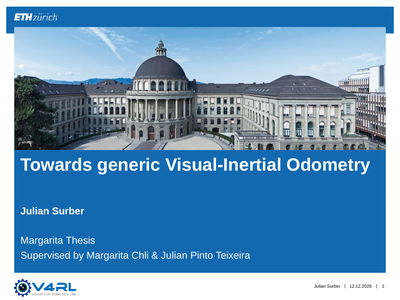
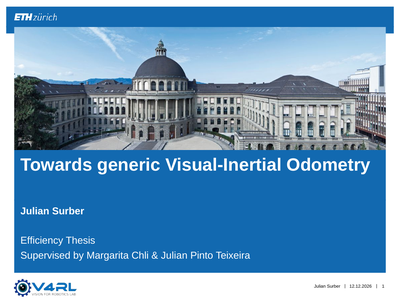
Margarita at (42, 241): Margarita -> Efficiency
